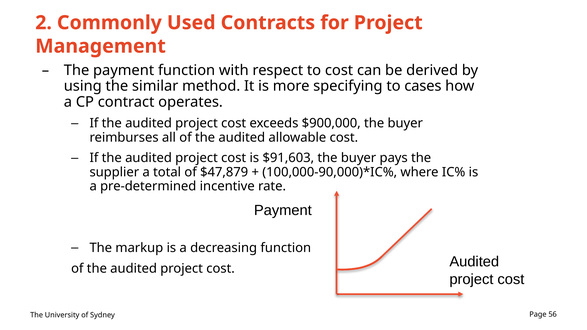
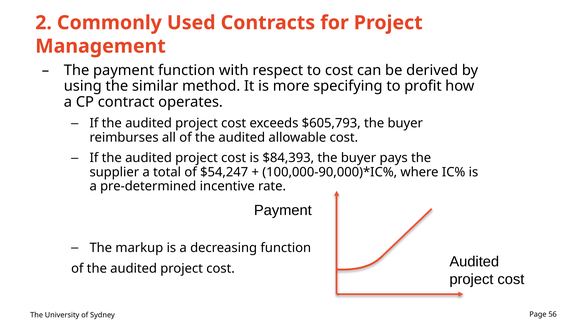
cases: cases -> profit
$900,000: $900,000 -> $605,793
$91,603: $91,603 -> $84,393
$47,879: $47,879 -> $54,247
